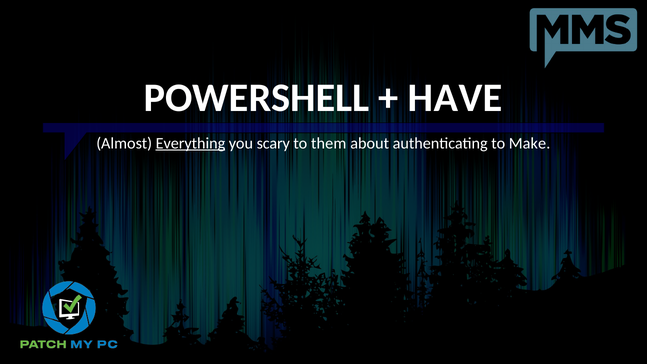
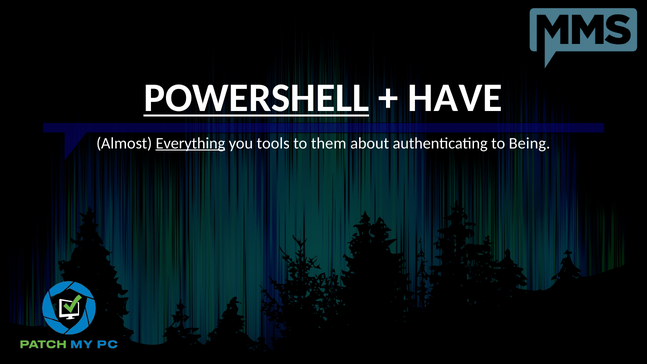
POWERSHELL underline: none -> present
scary: scary -> tools
Make: Make -> Being
